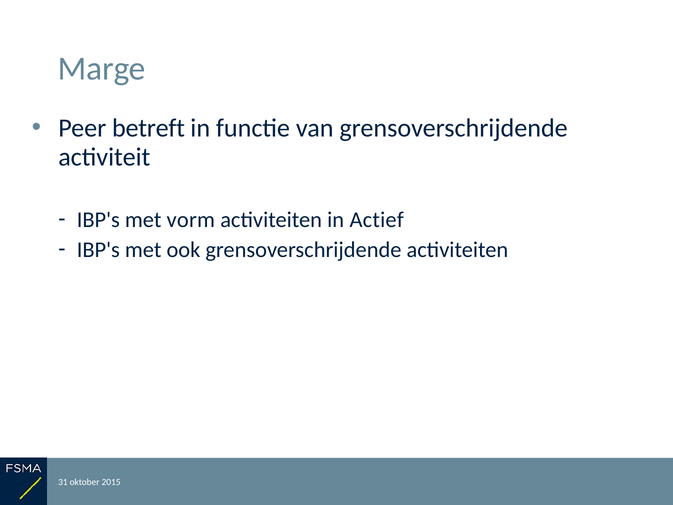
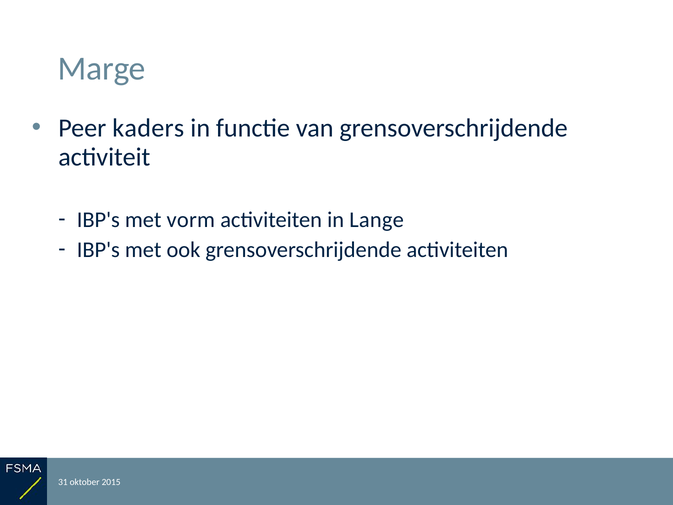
betreft: betreft -> kaders
Actief: Actief -> Lange
